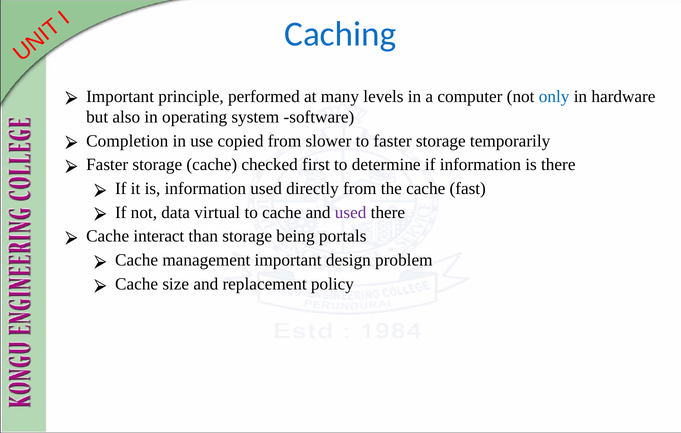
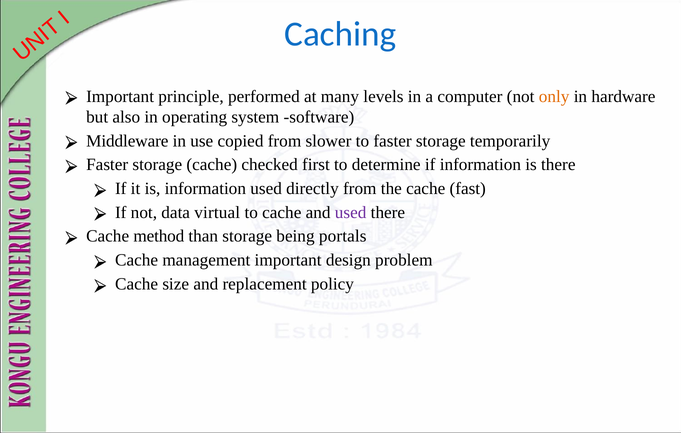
only colour: blue -> orange
Completion: Completion -> Middleware
interact: interact -> method
